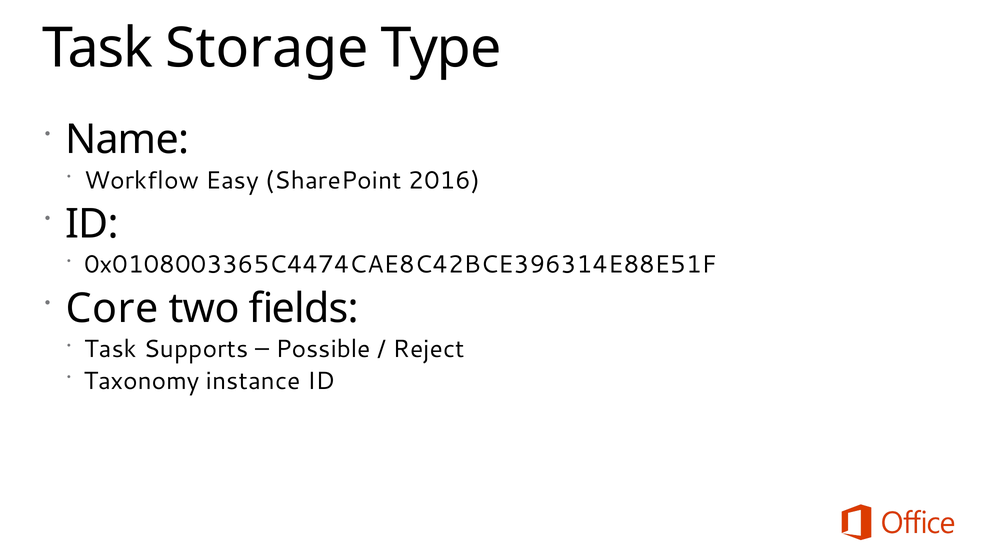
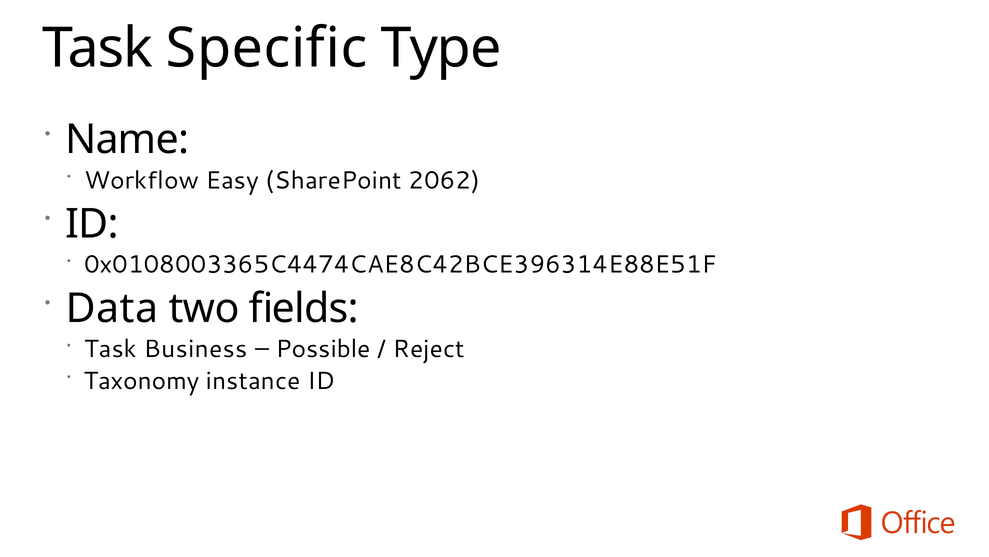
Storage: Storage -> Specific
2016: 2016 -> 2062
Core: Core -> Data
Supports: Supports -> Business
